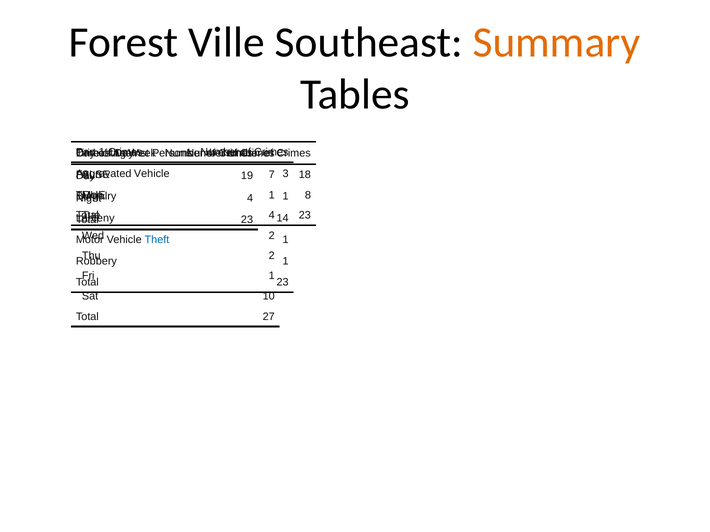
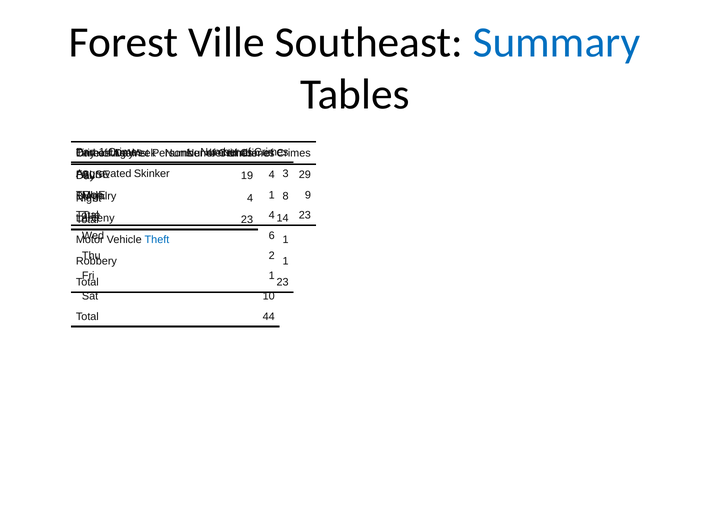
Summary colour: orange -> blue
Vehicle at (152, 174): Vehicle -> Skinker
7 at (272, 175): 7 -> 4
18: 18 -> 29
8: 8 -> 9
1 at (286, 196): 1 -> 8
2 at (272, 236): 2 -> 6
27: 27 -> 44
